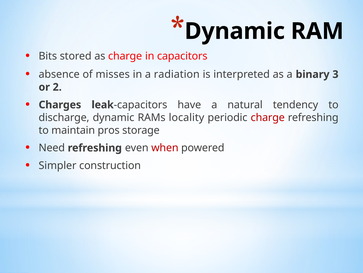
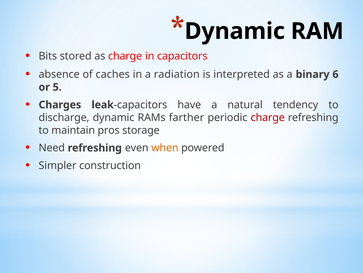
misses: misses -> caches
3: 3 -> 6
2: 2 -> 5
locality: locality -> farther
when colour: red -> orange
